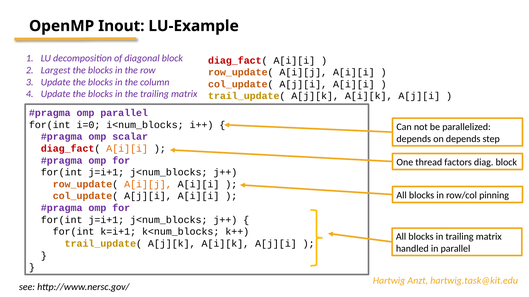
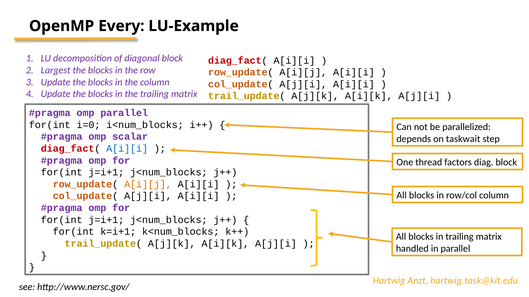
Inout: Inout -> Every
on depends: depends -> taskwait
A[i][i at (127, 149) colour: orange -> blue
row/col pinning: pinning -> column
